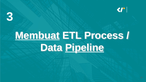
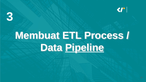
Membuat underline: present -> none
